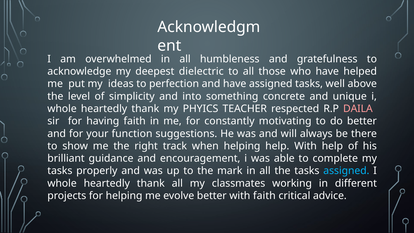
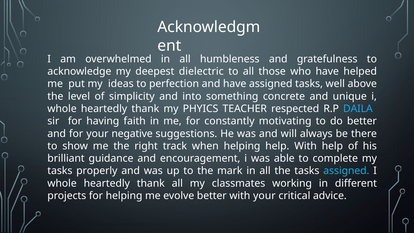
DAILA colour: pink -> light blue
function: function -> negative
with faith: faith -> your
